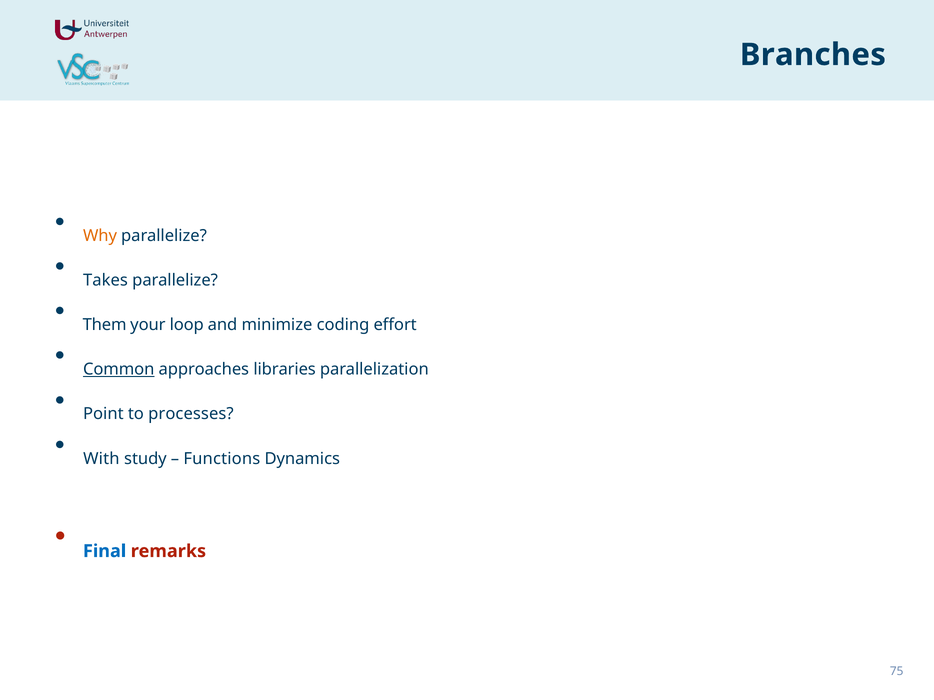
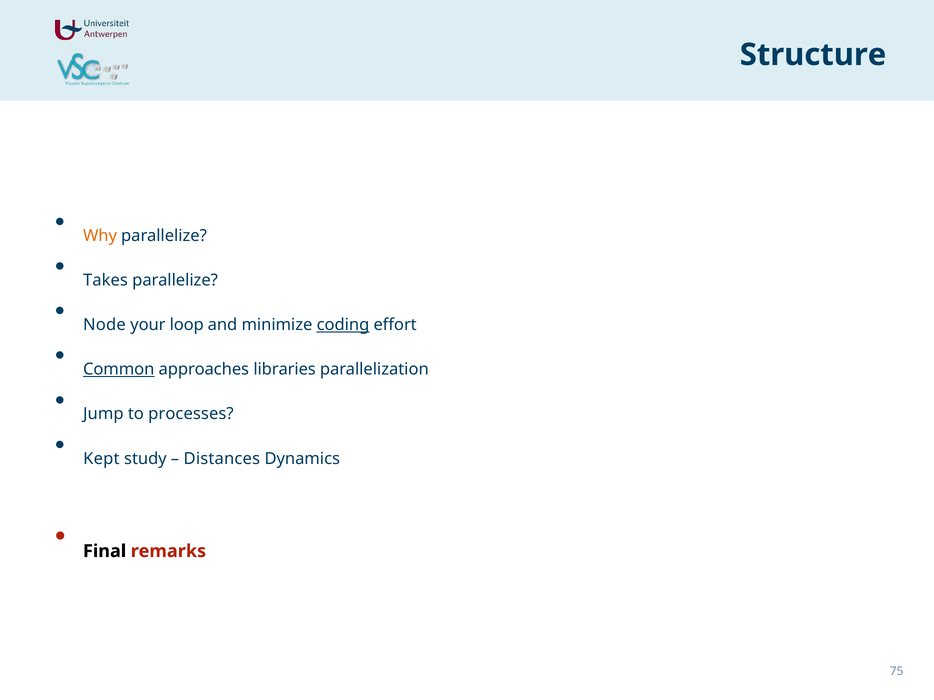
Branches: Branches -> Structure
Them: Them -> Node
coding underline: none -> present
Point: Point -> Jump
With: With -> Kept
Functions: Functions -> Distances
Final colour: blue -> black
